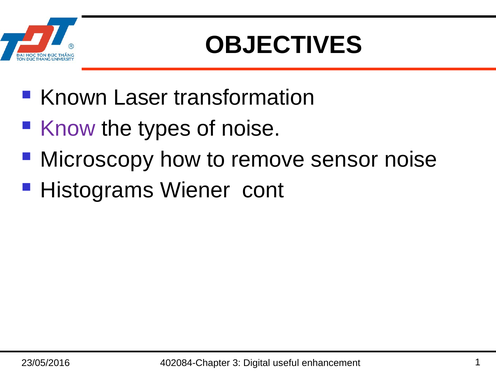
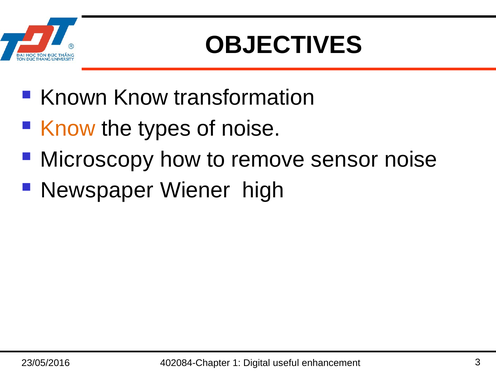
Known Laser: Laser -> Know
Know at (68, 129) colour: purple -> orange
Histograms: Histograms -> Newspaper
cont: cont -> high
3: 3 -> 1
1: 1 -> 3
